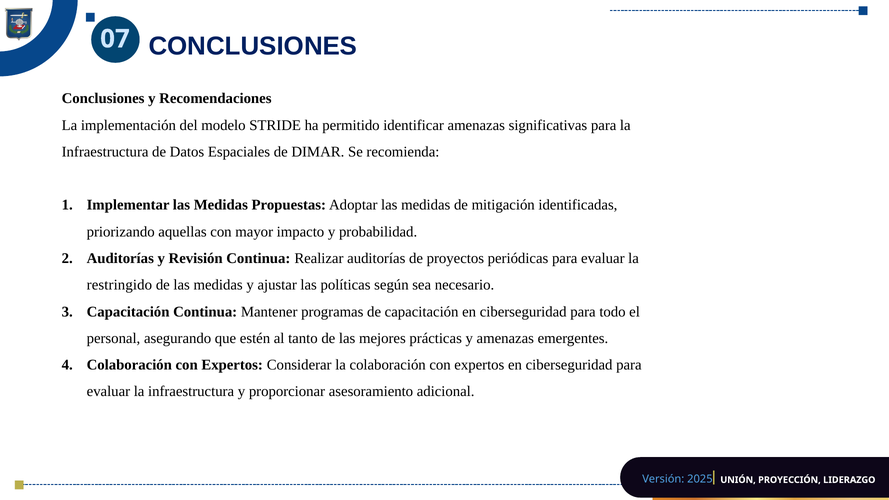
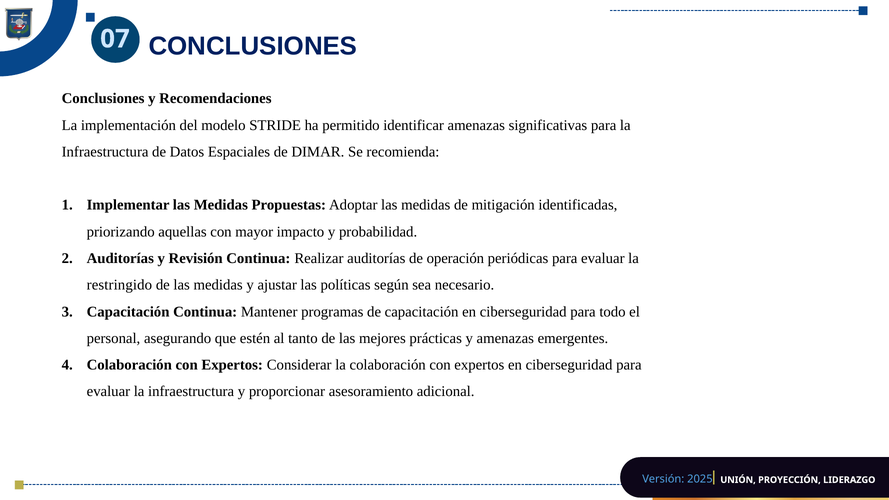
proyectos: proyectos -> operación
